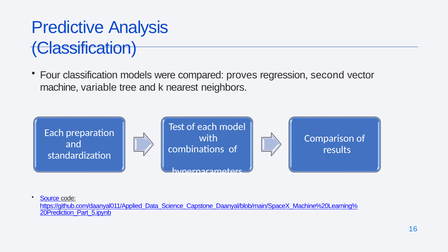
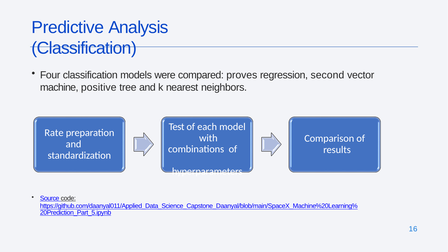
variable: variable -> positive
Each at (54, 133): Each -> Rate
